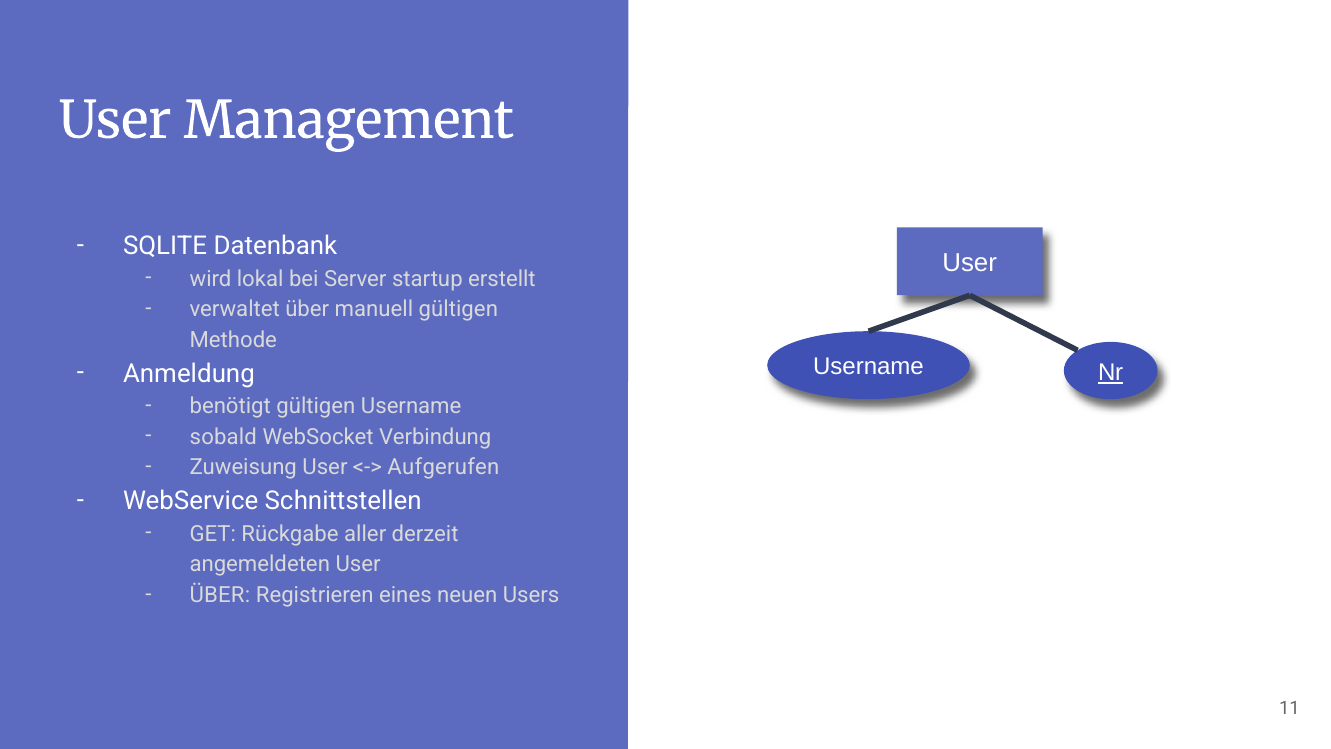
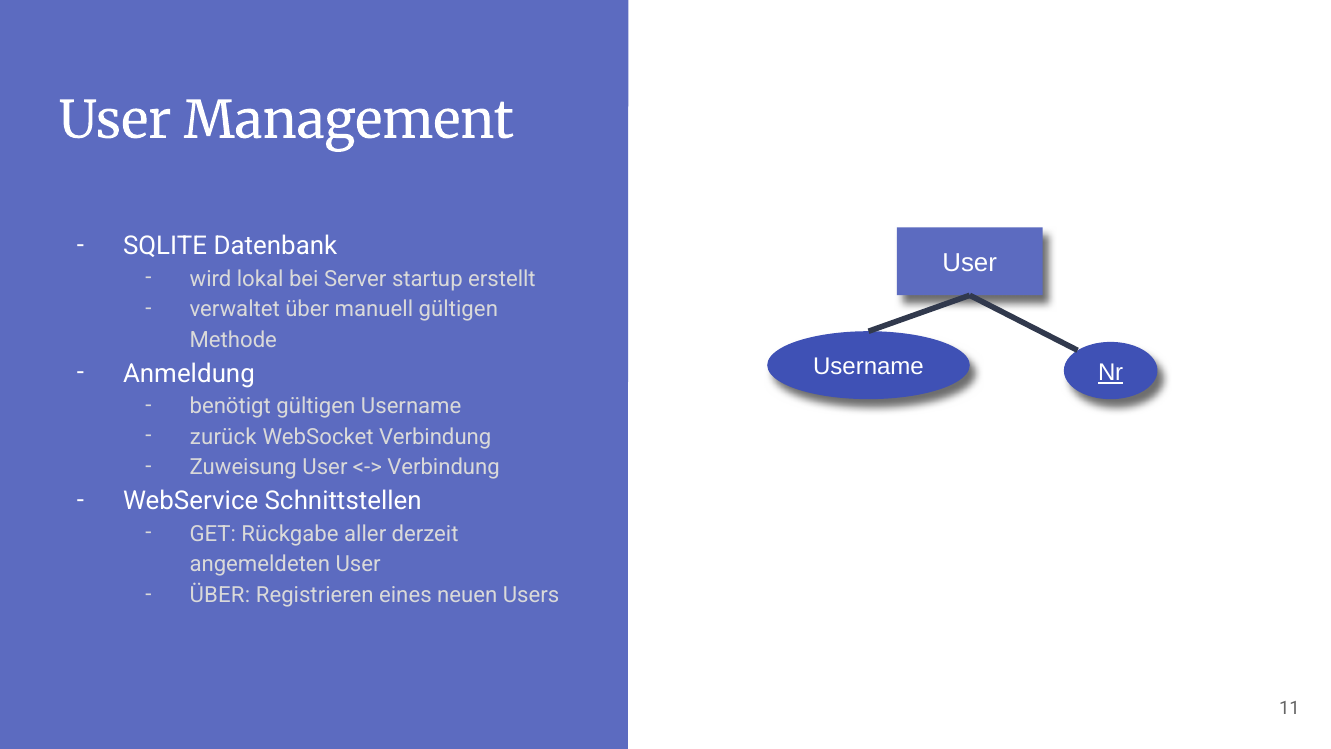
sobald: sobald -> zurück
Aufgerufen at (443, 467): Aufgerufen -> Verbindung
